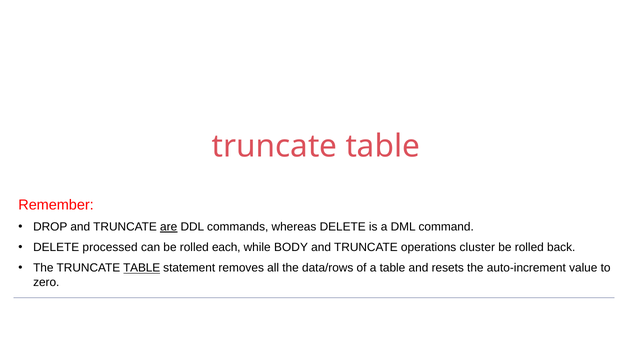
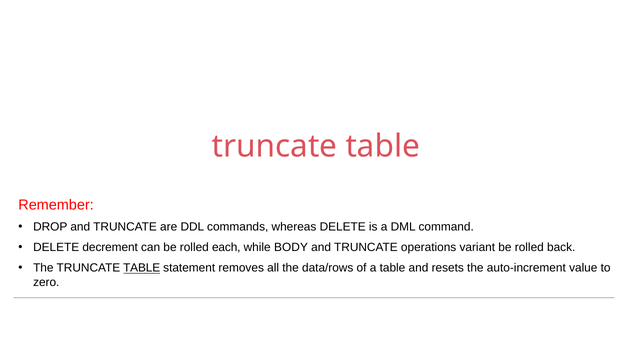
are underline: present -> none
processed: processed -> decrement
cluster: cluster -> variant
